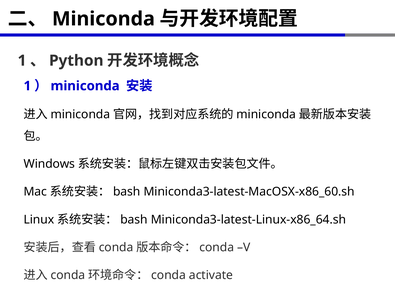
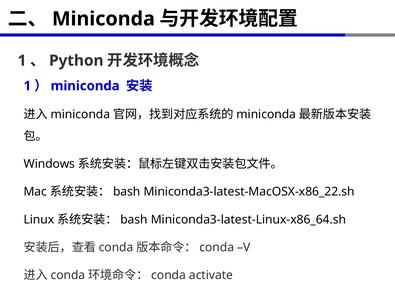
Miniconda3-latest-MacOSX-x86_60.sh: Miniconda3-latest-MacOSX-x86_60.sh -> Miniconda3-latest-MacOSX-x86_22.sh
